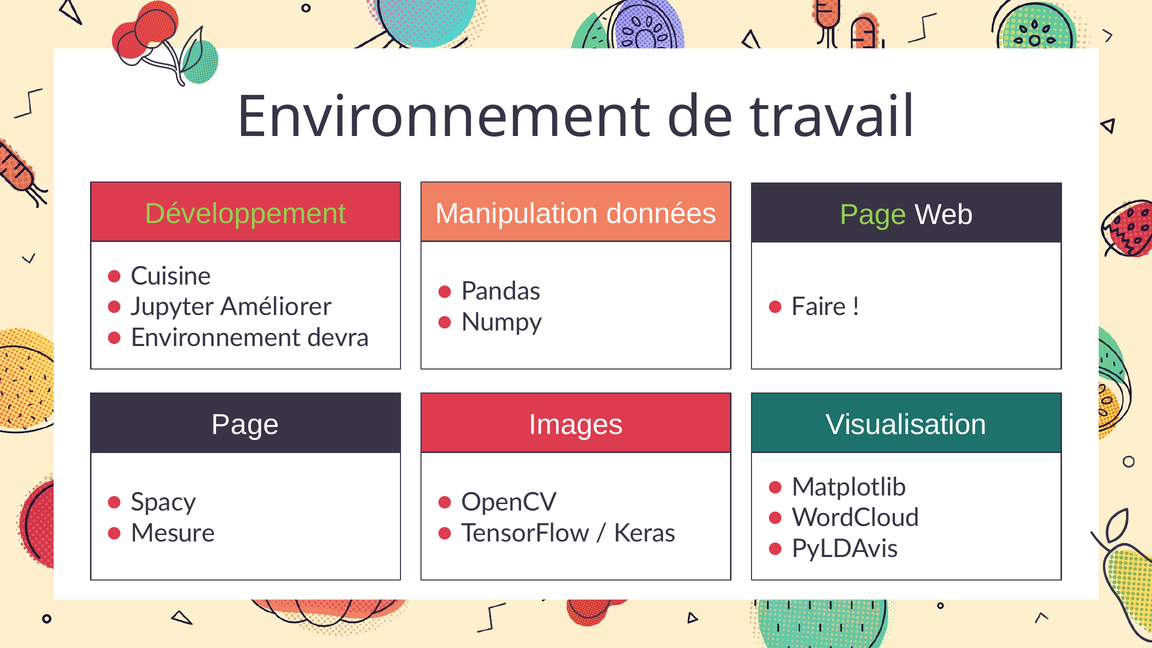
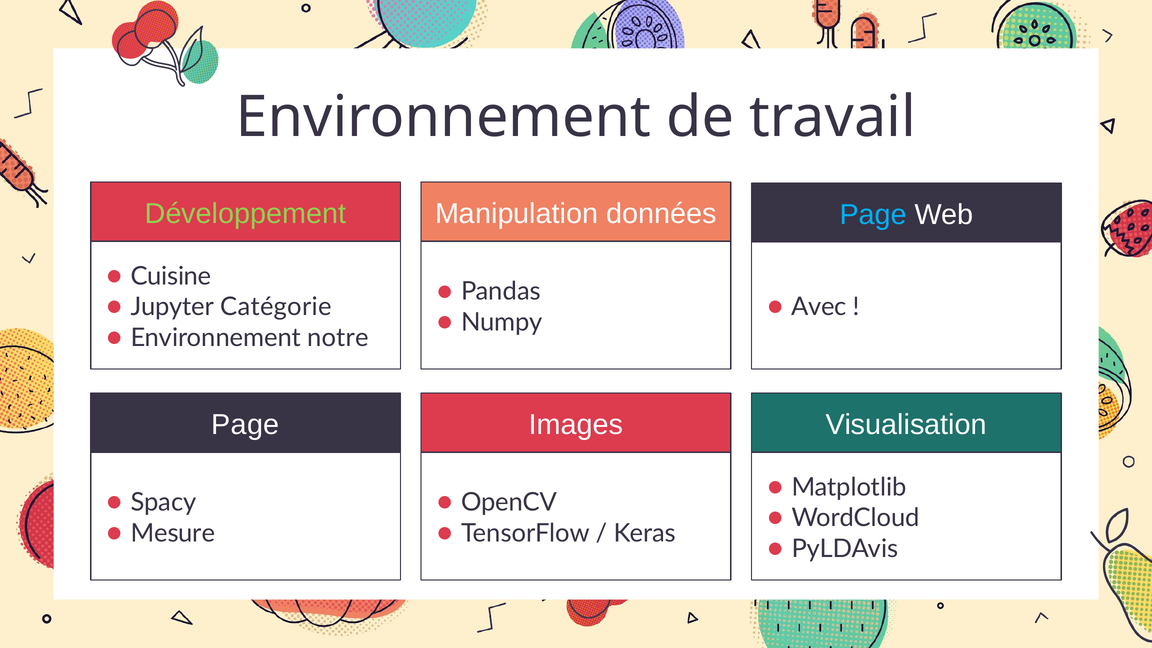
Page at (873, 215) colour: light green -> light blue
Améliorer: Améliorer -> Catégorie
Faire: Faire -> Avec
devra: devra -> notre
